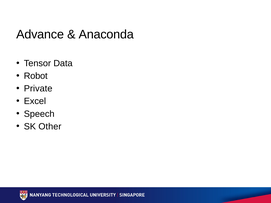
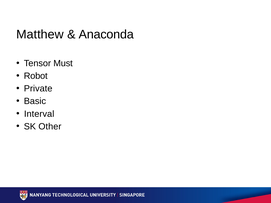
Advance: Advance -> Matthew
Data: Data -> Must
Excel: Excel -> Basic
Speech: Speech -> Interval
